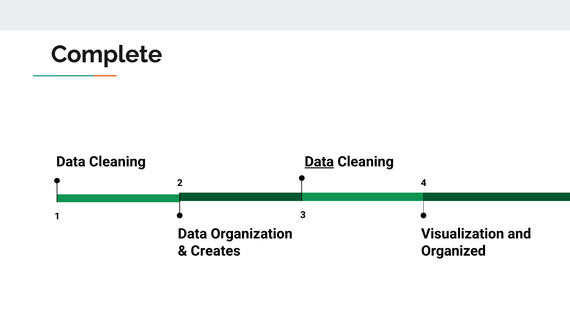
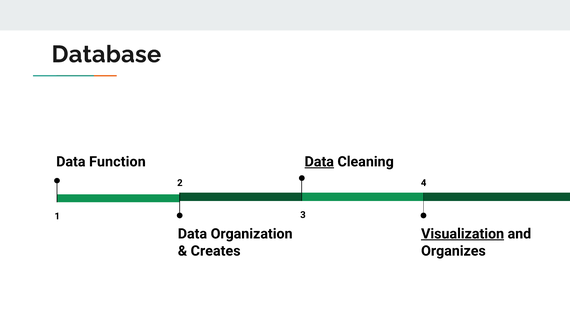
Complete: Complete -> Database
Cleaning at (117, 161): Cleaning -> Function
Visualization underline: none -> present
Organized: Organized -> Organizes
